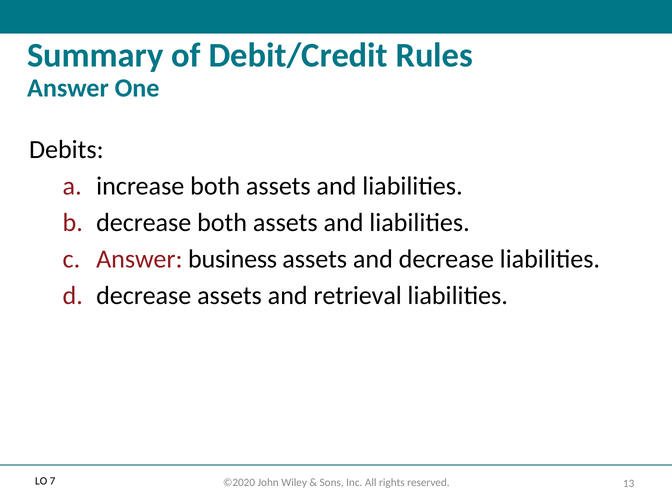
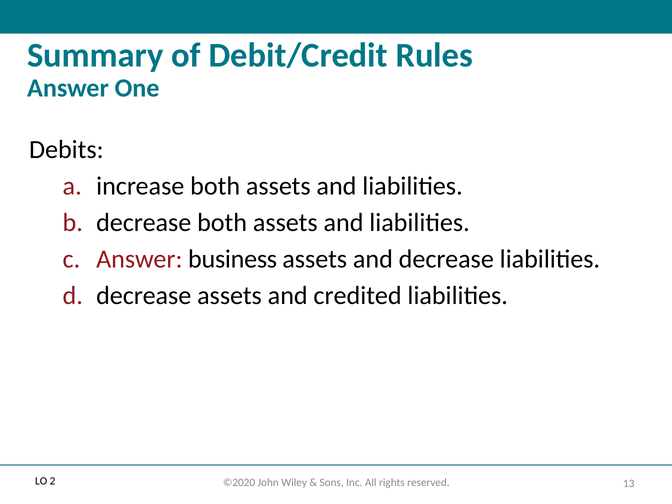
retrieval: retrieval -> credited
7: 7 -> 2
